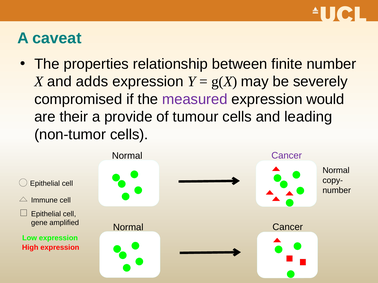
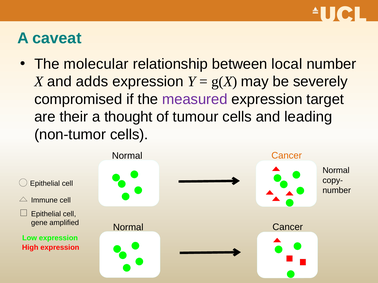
properties: properties -> molecular
finite: finite -> local
would: would -> target
provide: provide -> thought
Cancer at (287, 156) colour: purple -> orange
